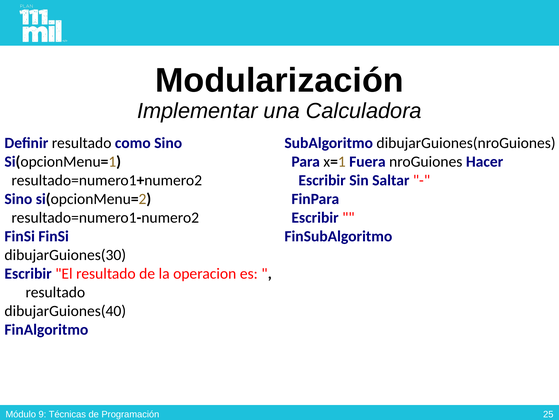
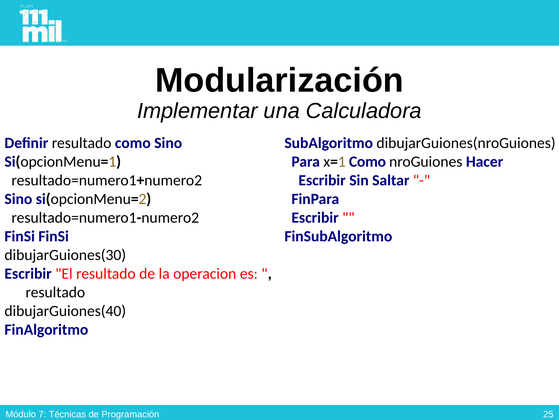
x=1 Fuera: Fuera -> Como
9: 9 -> 7
